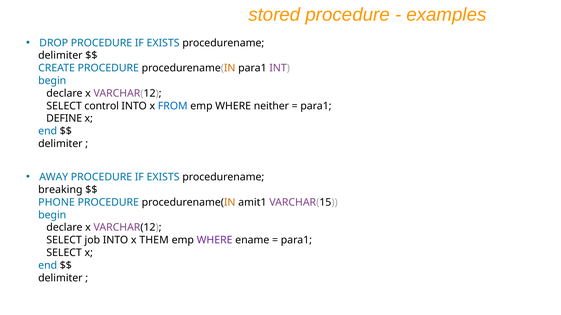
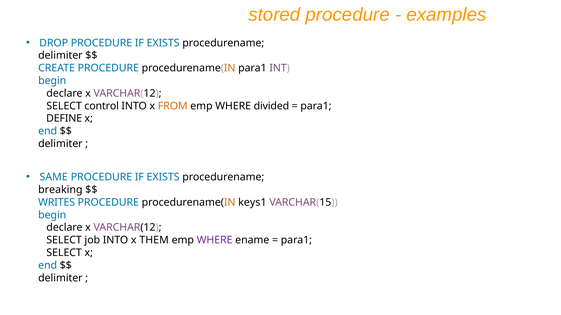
FROM colour: blue -> orange
neither: neither -> divided
AWAY: AWAY -> SAME
PHONE: PHONE -> WRITES
amit1: amit1 -> keys1
